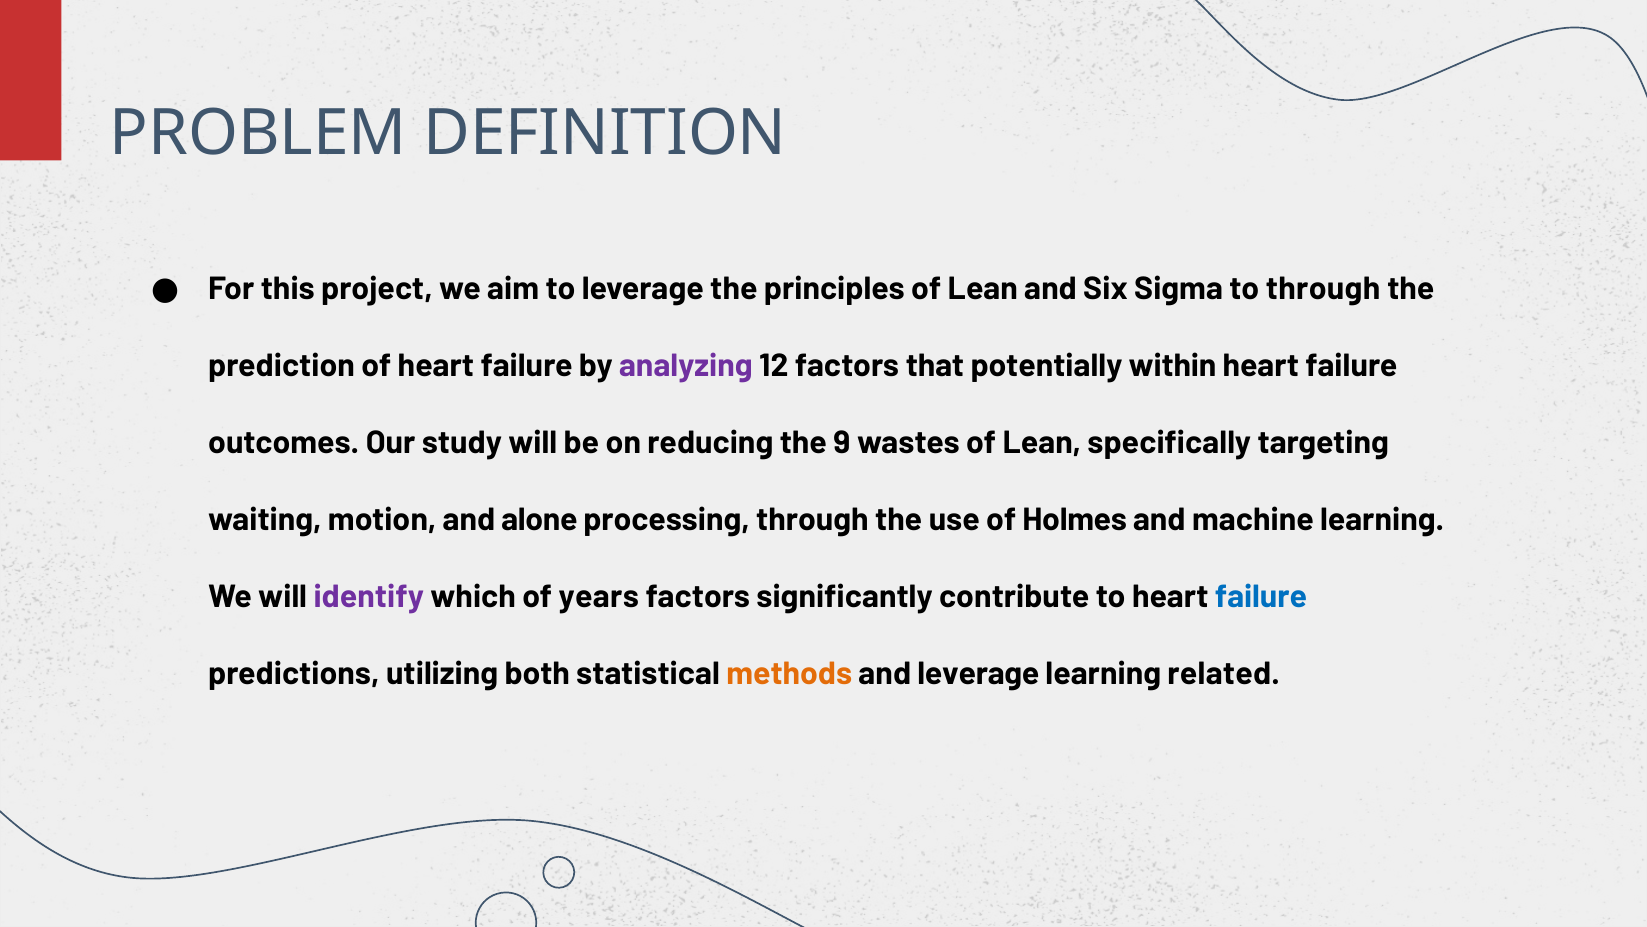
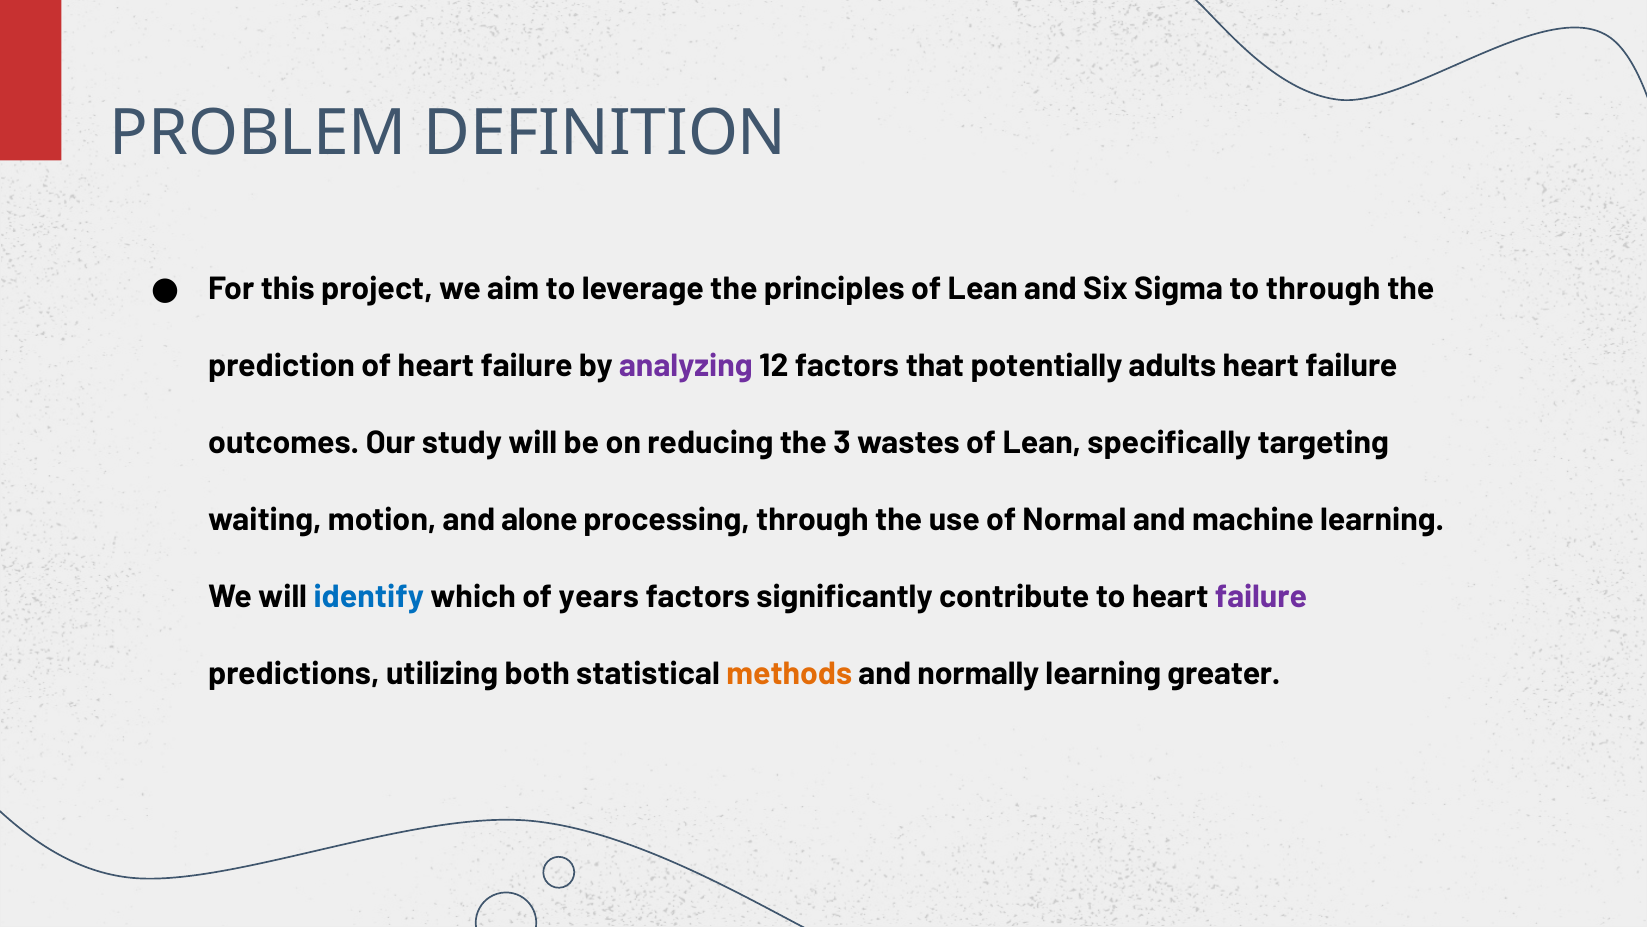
within: within -> adults
9: 9 -> 3
Holmes: Holmes -> Normal
identify colour: purple -> blue
failure at (1261, 597) colour: blue -> purple
and leverage: leverage -> normally
related: related -> greater
